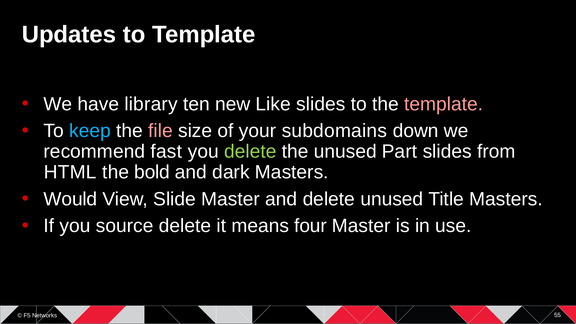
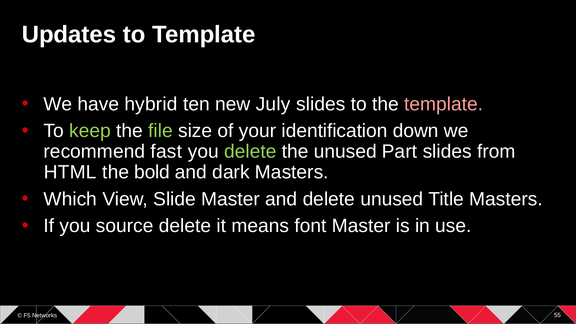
library: library -> hybrid
Like: Like -> July
keep colour: light blue -> light green
file colour: pink -> light green
subdomains: subdomains -> identification
Would: Would -> Which
four: four -> font
